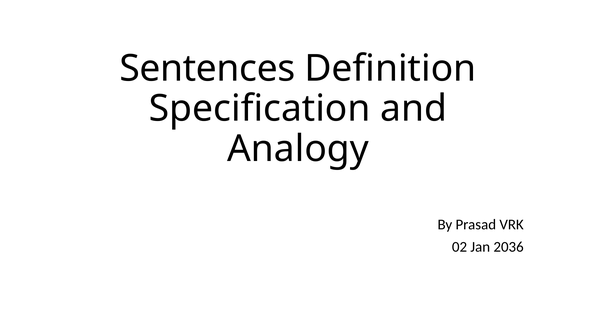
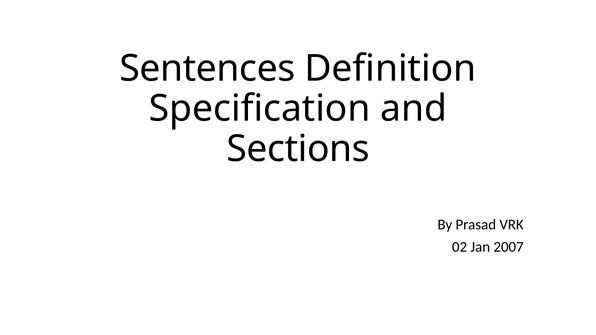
Analogy: Analogy -> Sections
2036: 2036 -> 2007
